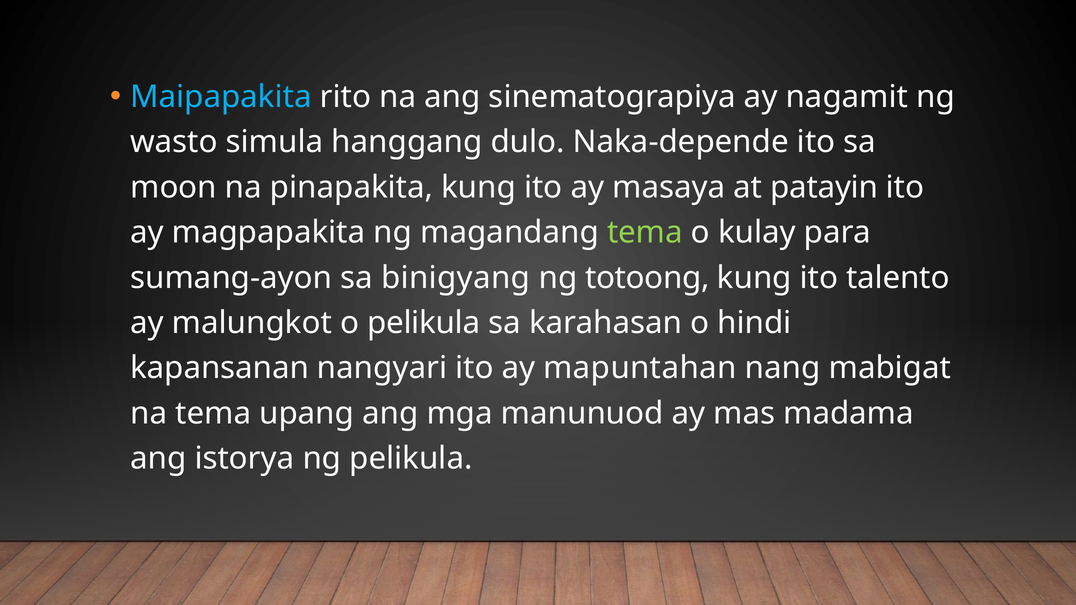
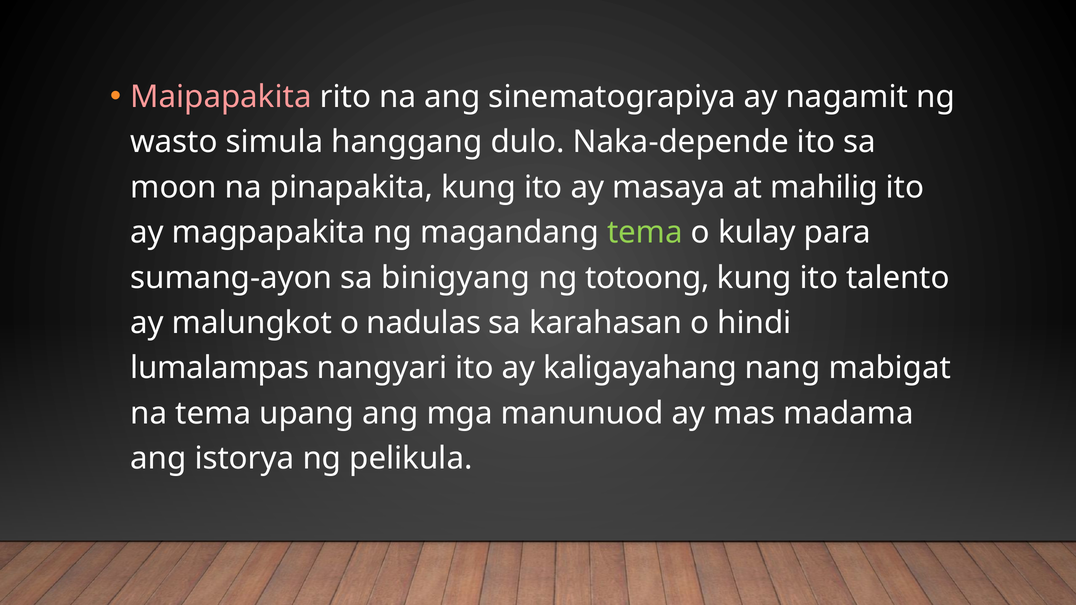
Maipapakita colour: light blue -> pink
patayin: patayin -> mahilig
o pelikula: pelikula -> nadulas
kapansanan: kapansanan -> lumalampas
mapuntahan: mapuntahan -> kaligayahang
